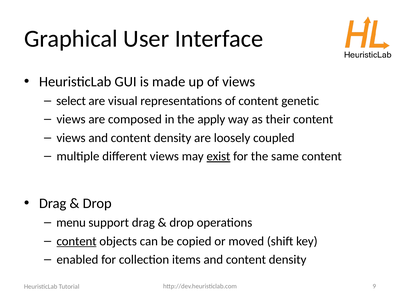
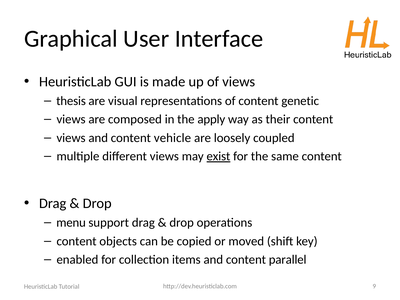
select: select -> thesis
views and content density: density -> vehicle
content at (77, 241) underline: present -> none
items and content density: density -> parallel
